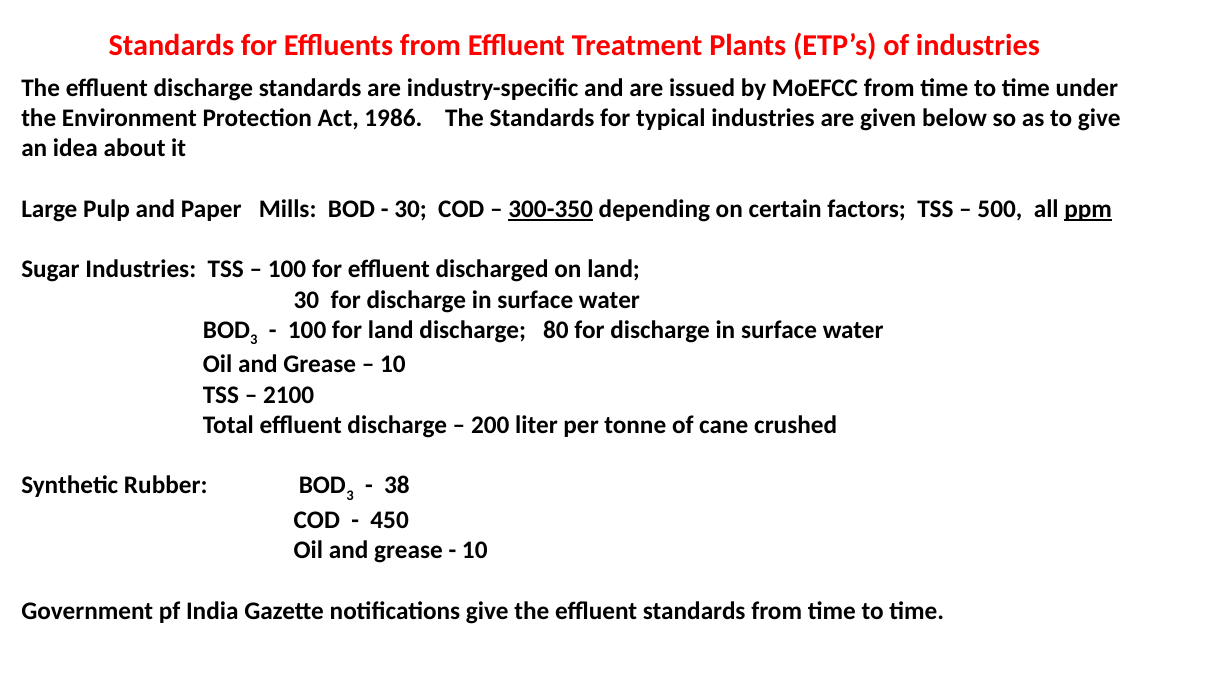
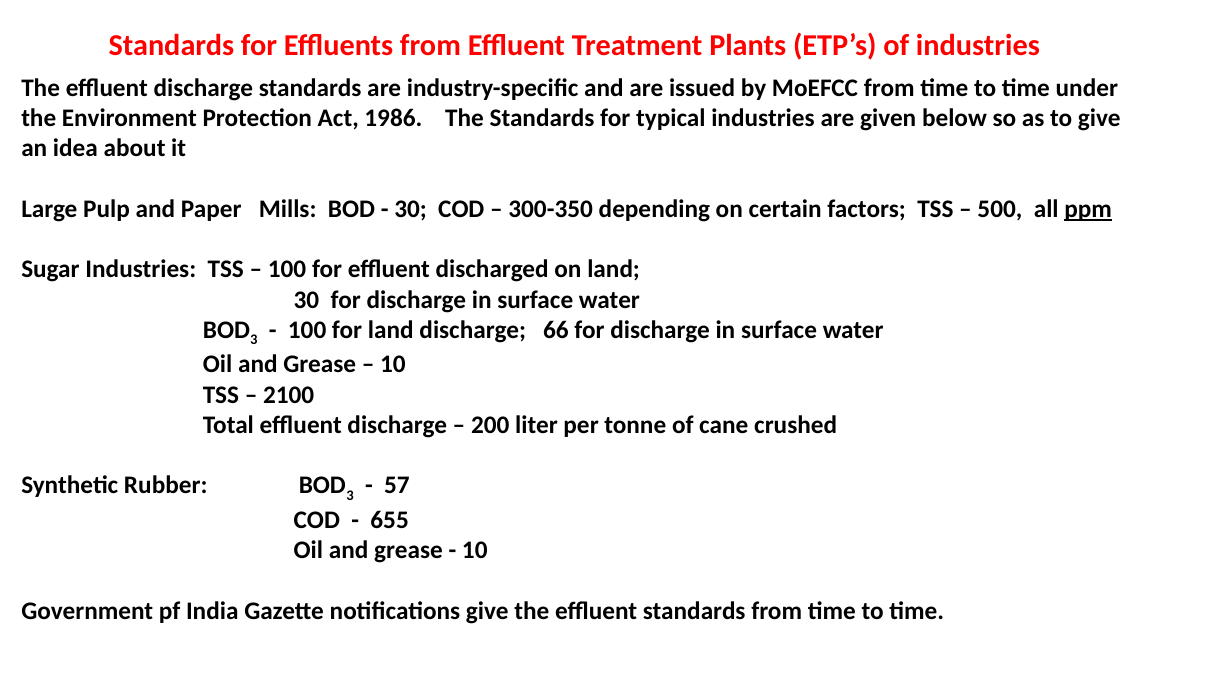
300-350 underline: present -> none
80: 80 -> 66
38: 38 -> 57
450: 450 -> 655
